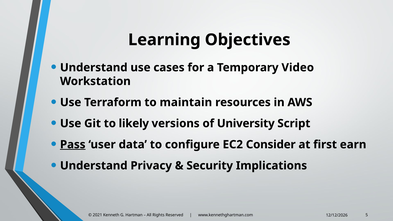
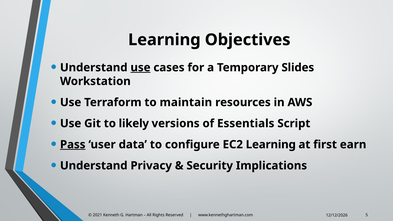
use at (140, 68) underline: none -> present
Video: Video -> Slides
University: University -> Essentials
EC2 Consider: Consider -> Learning
